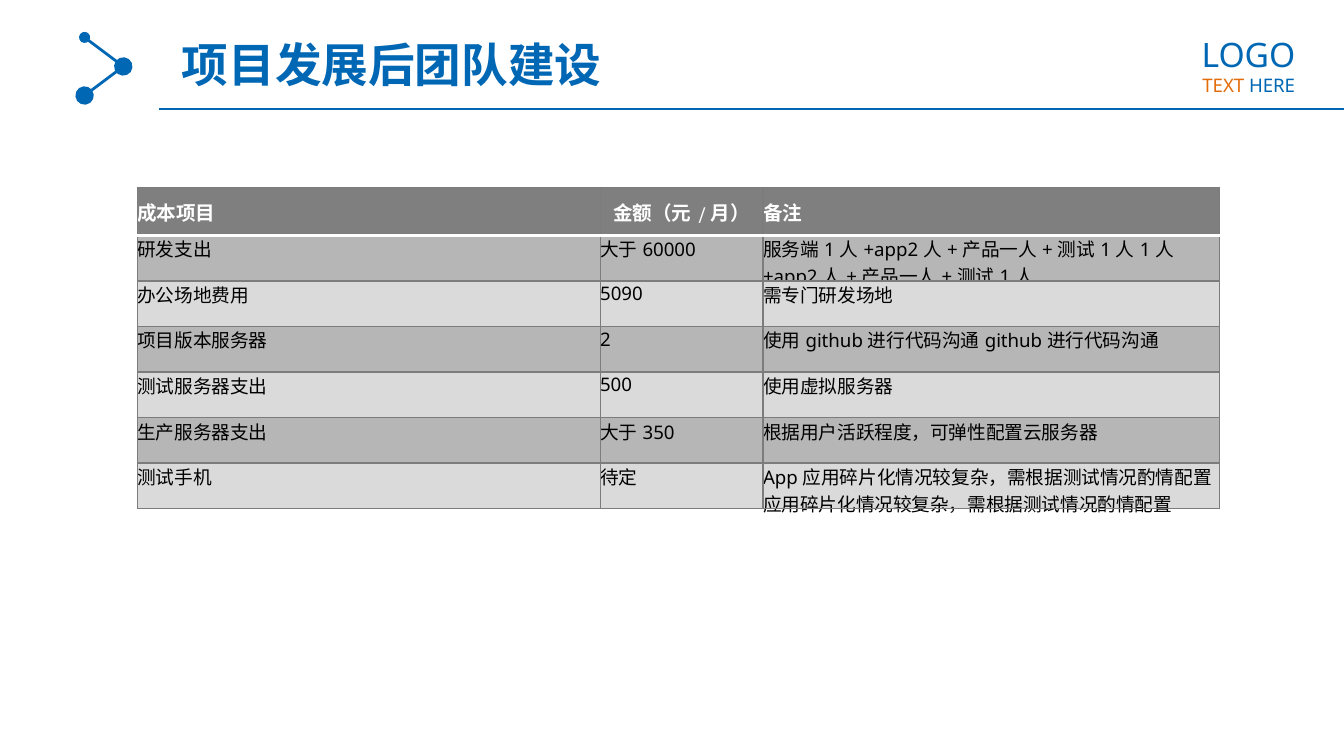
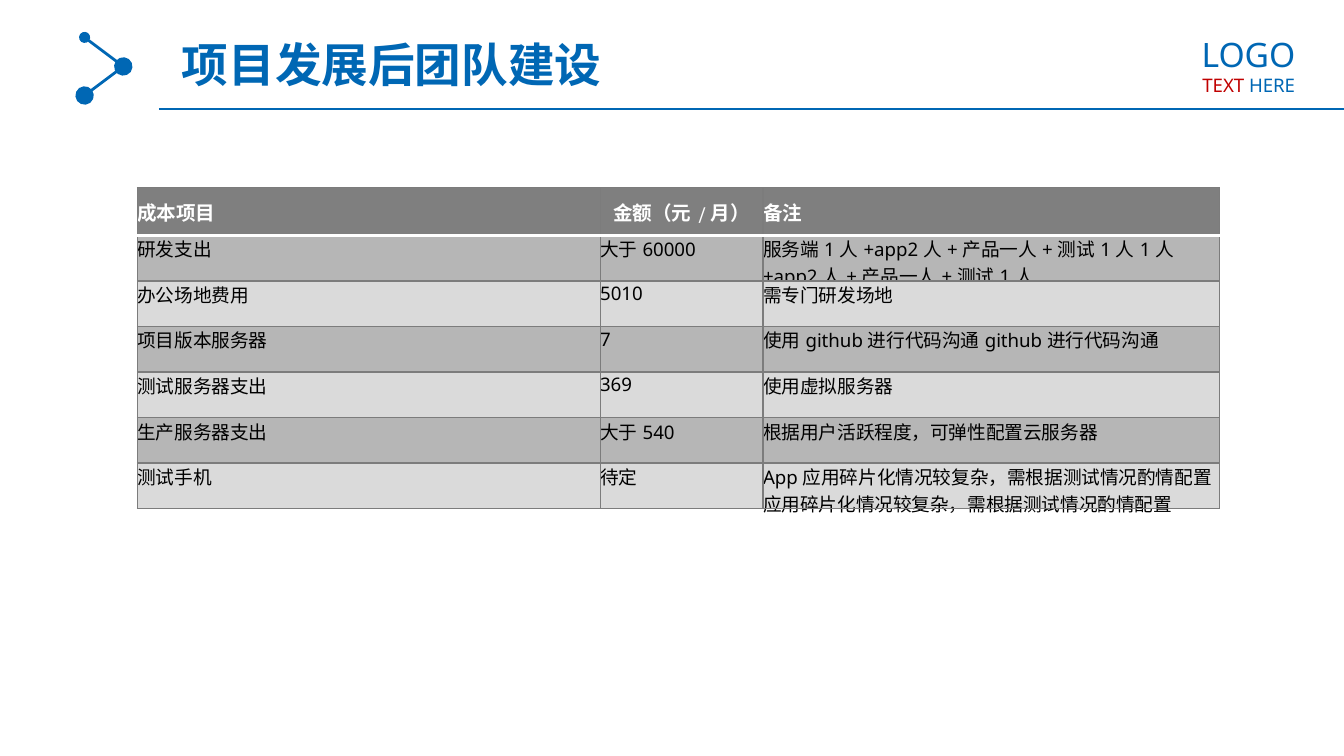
TEXT colour: orange -> red
5090: 5090 -> 5010
2: 2 -> 7
500: 500 -> 369
350: 350 -> 540
